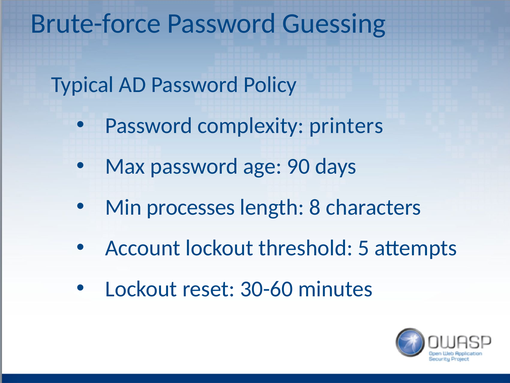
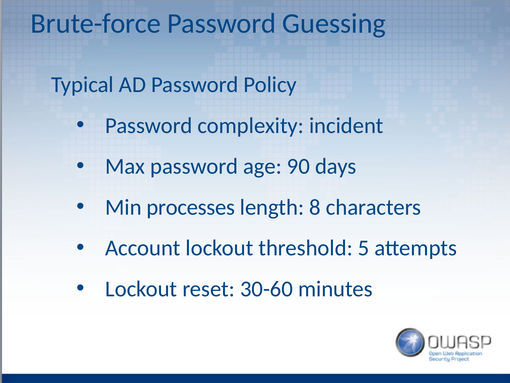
printers: printers -> incident
